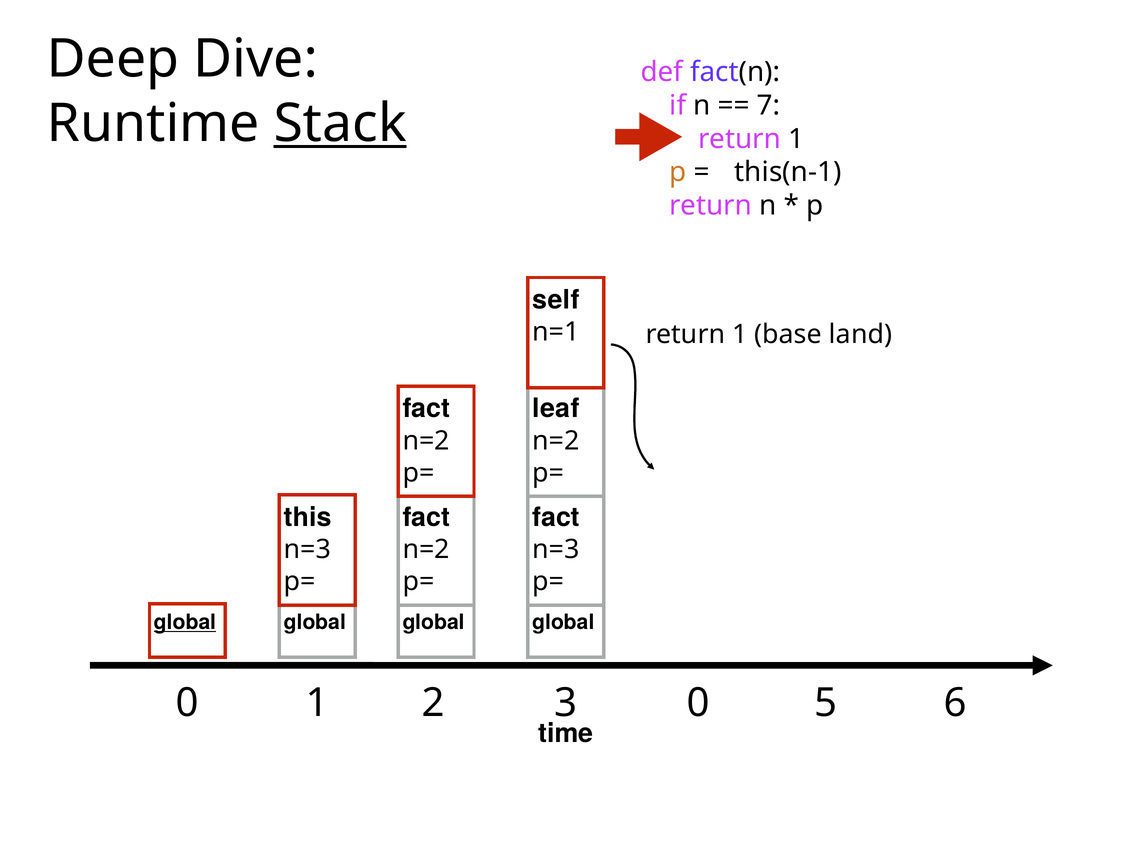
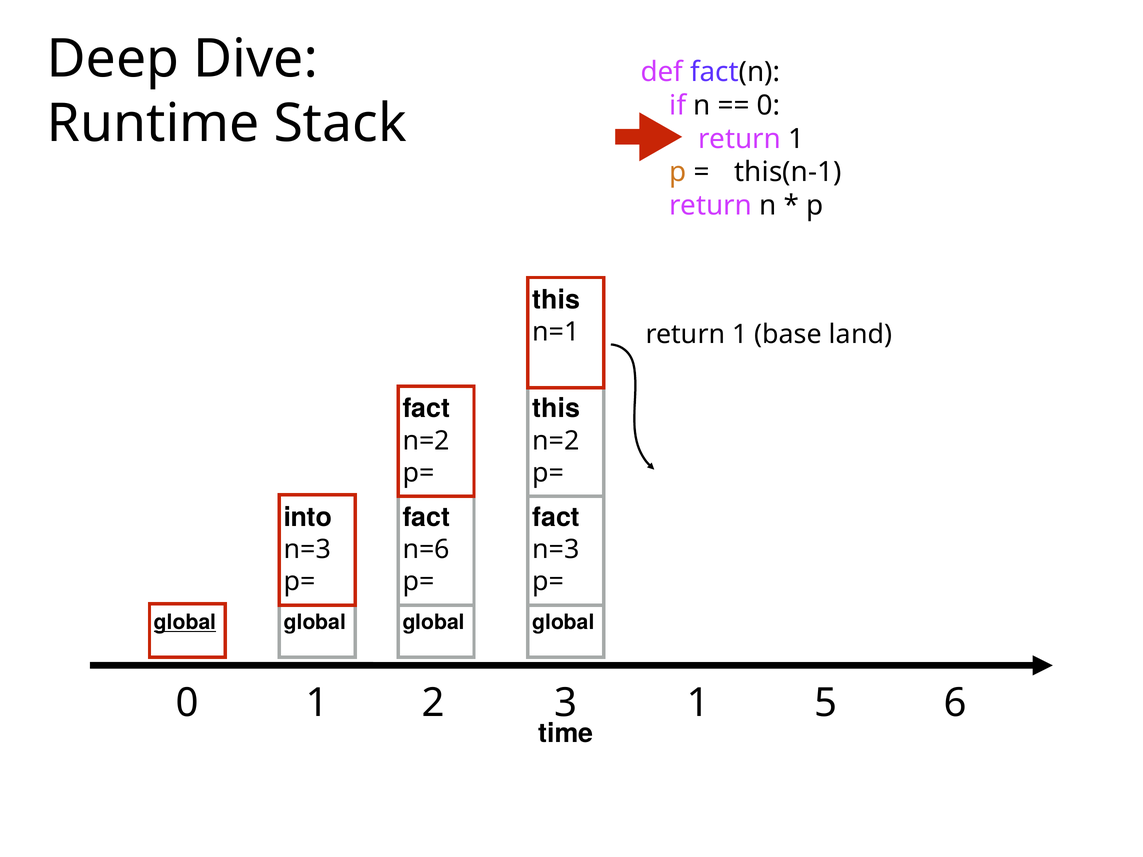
7 at (769, 105): 7 -> 0
Stack underline: present -> none
self at (556, 300): self -> this
leaf at (556, 409): leaf -> this
this: this -> into
n=2 at (426, 550): n=2 -> n=6
3 0: 0 -> 1
